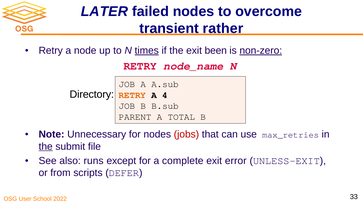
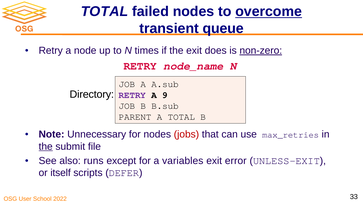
LATER at (104, 12): LATER -> TOTAL
overcome underline: none -> present
rather: rather -> queue
times underline: present -> none
been: been -> does
RETRY at (132, 95) colour: orange -> purple
4: 4 -> 9
complete: complete -> variables
from: from -> itself
